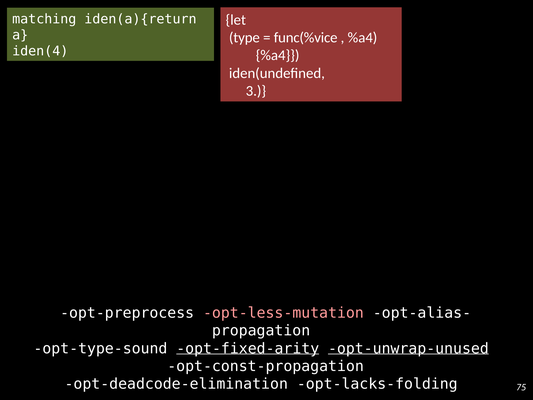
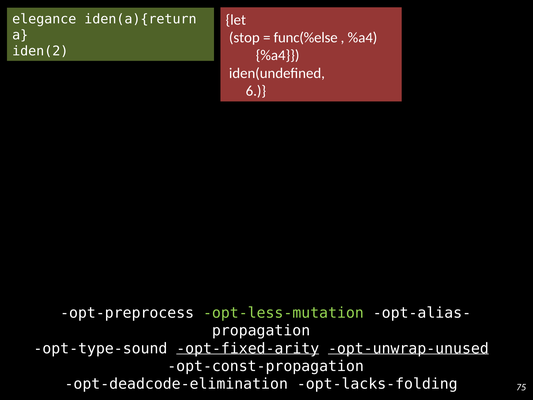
matching: matching -> elegance
type: type -> stop
func(%vice: func(%vice -> func(%else
iden(4: iden(4 -> iden(2
3: 3 -> 6
opt-less-mutation colour: pink -> light green
